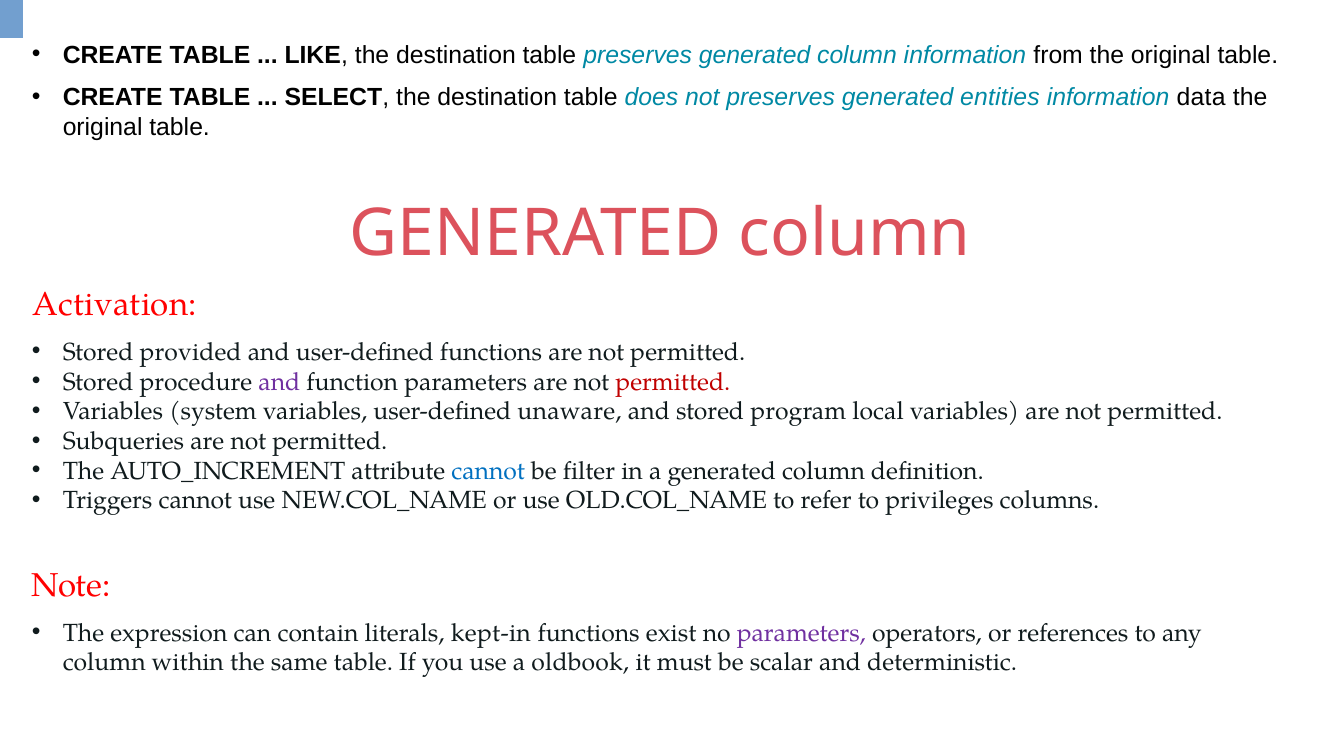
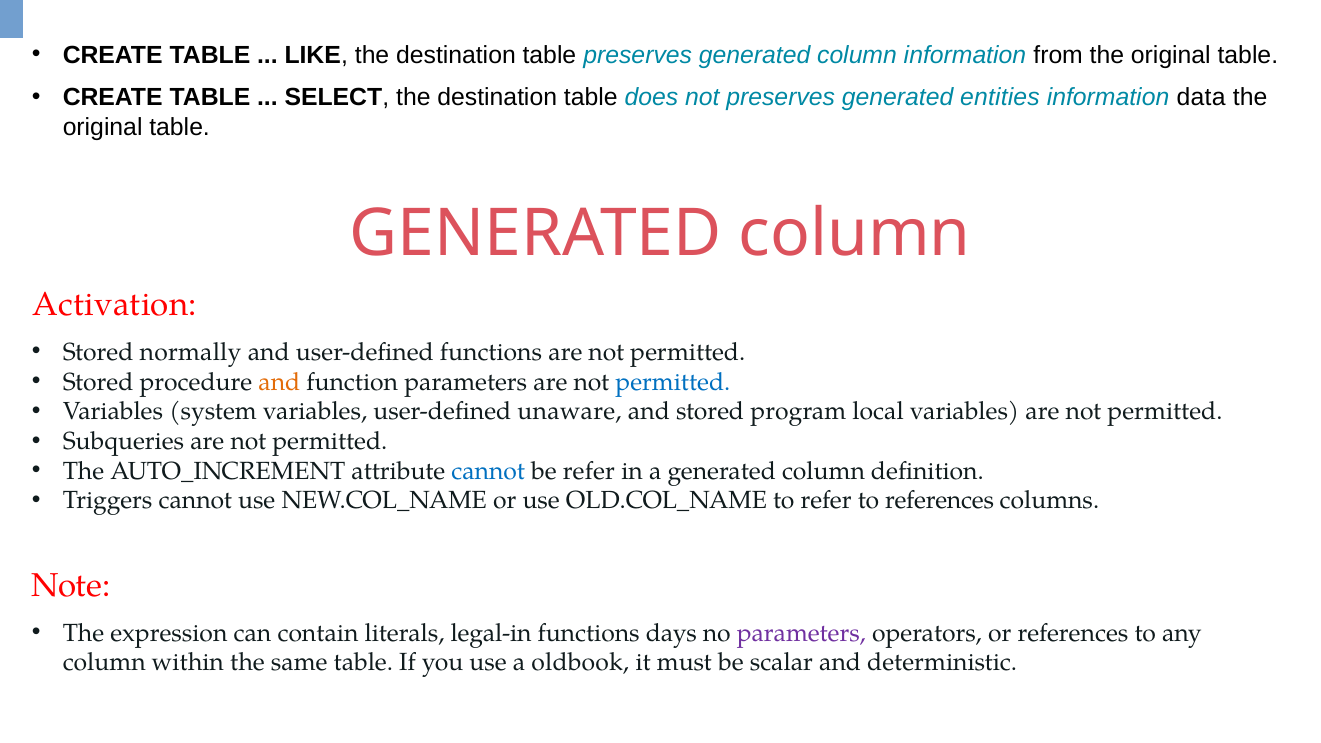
provided: provided -> normally
and at (279, 382) colour: purple -> orange
permitted at (673, 382) colour: red -> blue
be filter: filter -> refer
to privileges: privileges -> references
kept-in: kept-in -> legal-in
exist: exist -> days
